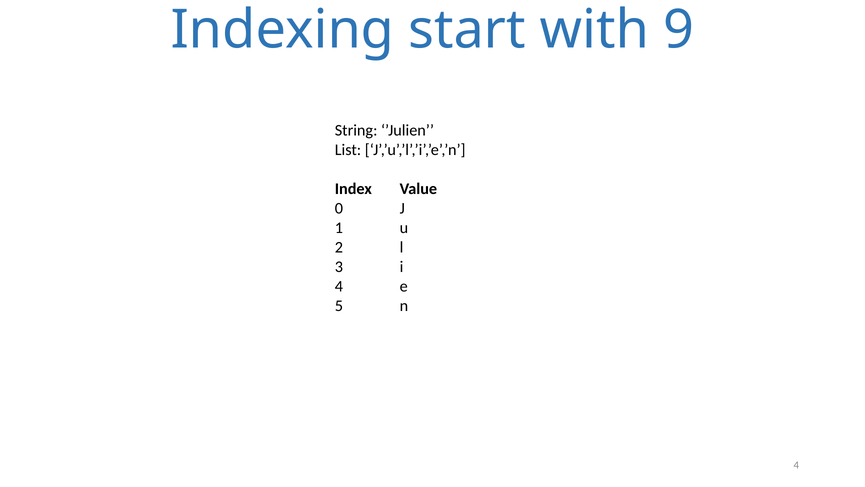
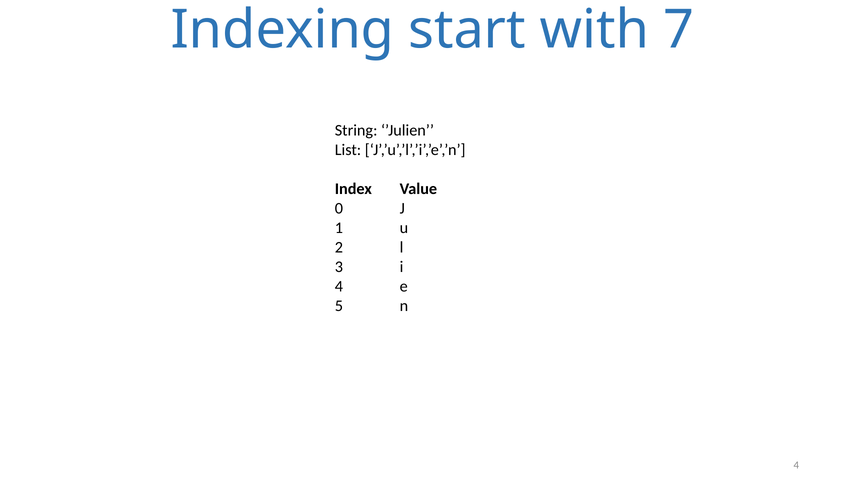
9: 9 -> 7
